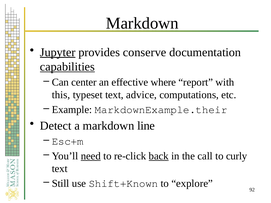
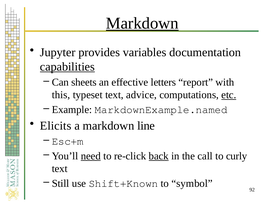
Markdown at (142, 23) underline: none -> present
Jupyter underline: present -> none
conserve: conserve -> variables
center: center -> sheets
where: where -> letters
etc underline: none -> present
MarkdownExample.their: MarkdownExample.their -> MarkdownExample.named
Detect: Detect -> Elicits
explore: explore -> symbol
